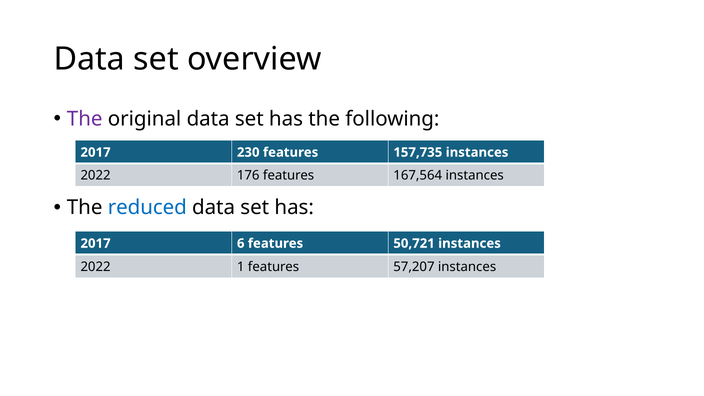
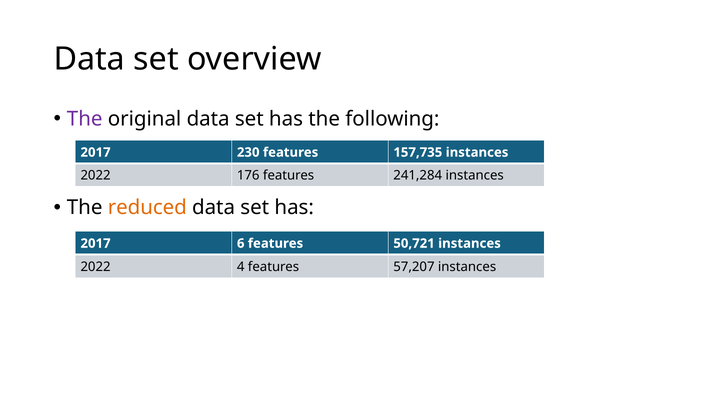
167,564: 167,564 -> 241,284
reduced colour: blue -> orange
1: 1 -> 4
